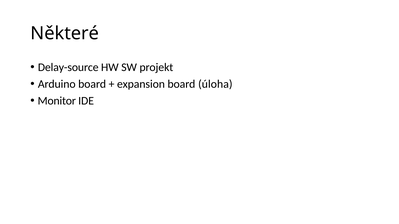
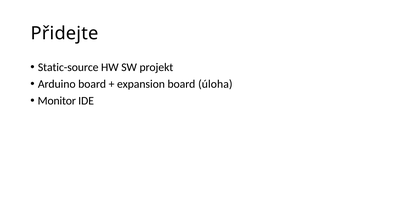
Některé: Některé -> Přidejte
Delay-source: Delay-source -> Static-source
